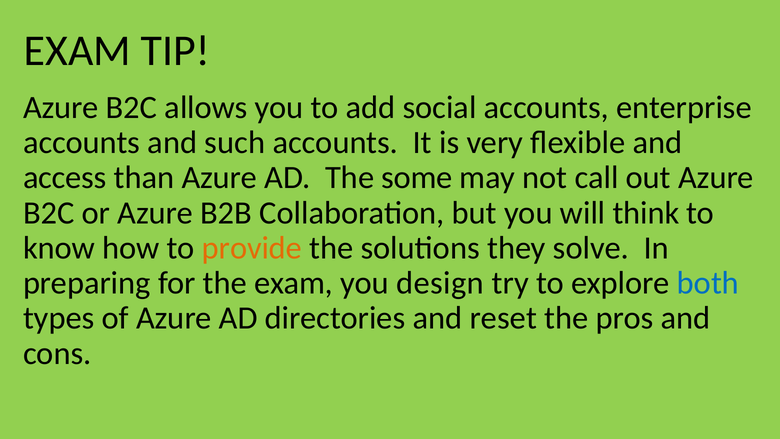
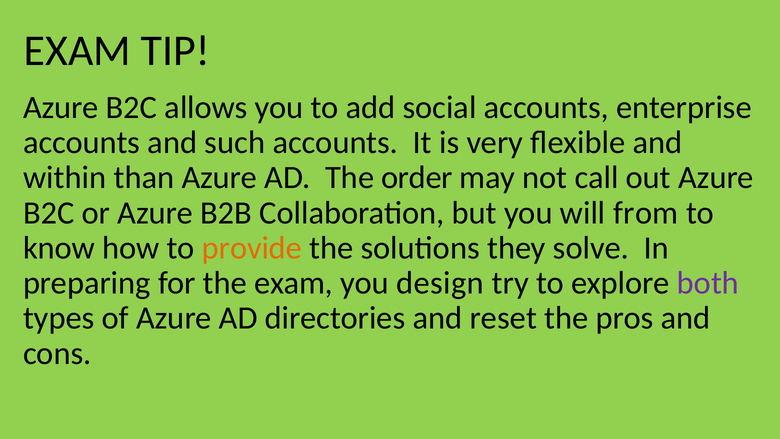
access: access -> within
some: some -> order
think: think -> from
both colour: blue -> purple
